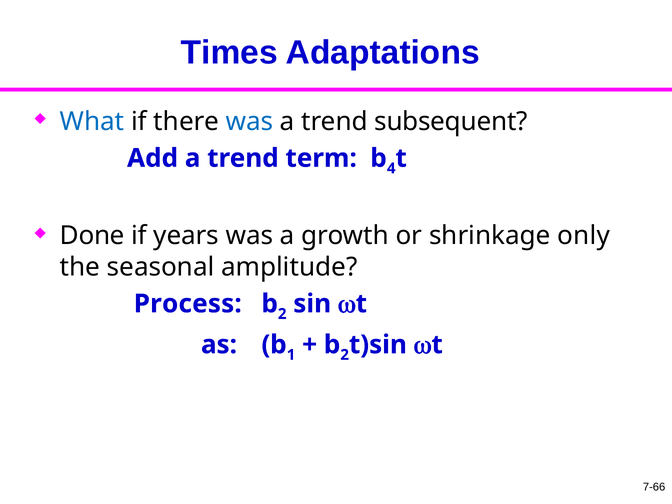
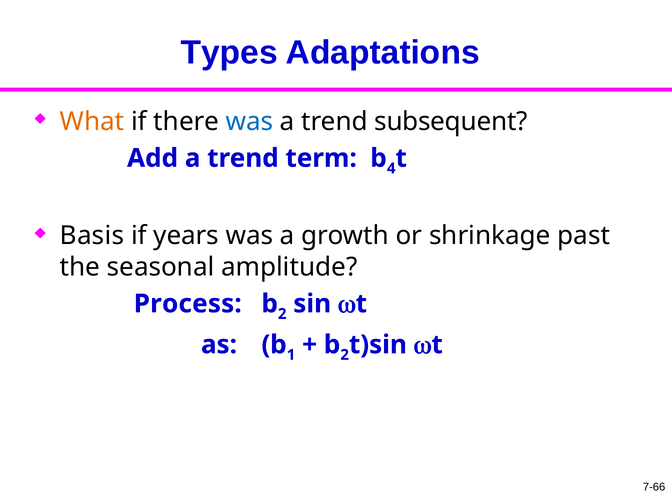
Times: Times -> Types
What colour: blue -> orange
Done: Done -> Basis
only: only -> past
